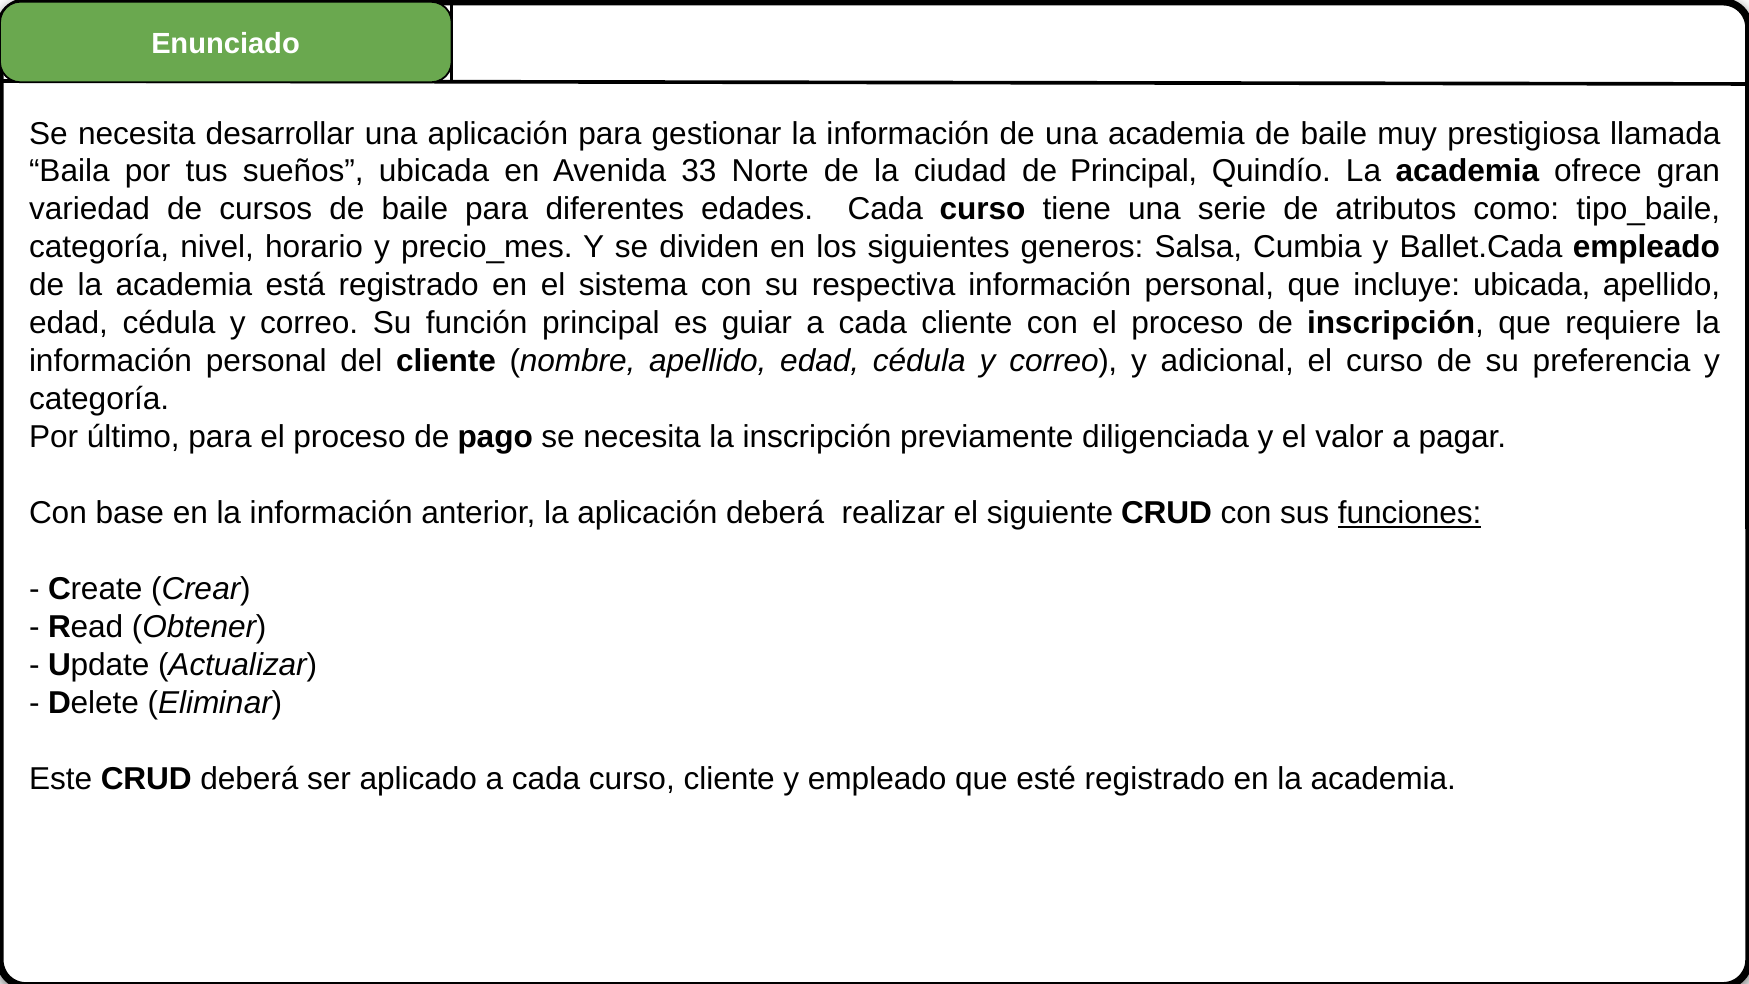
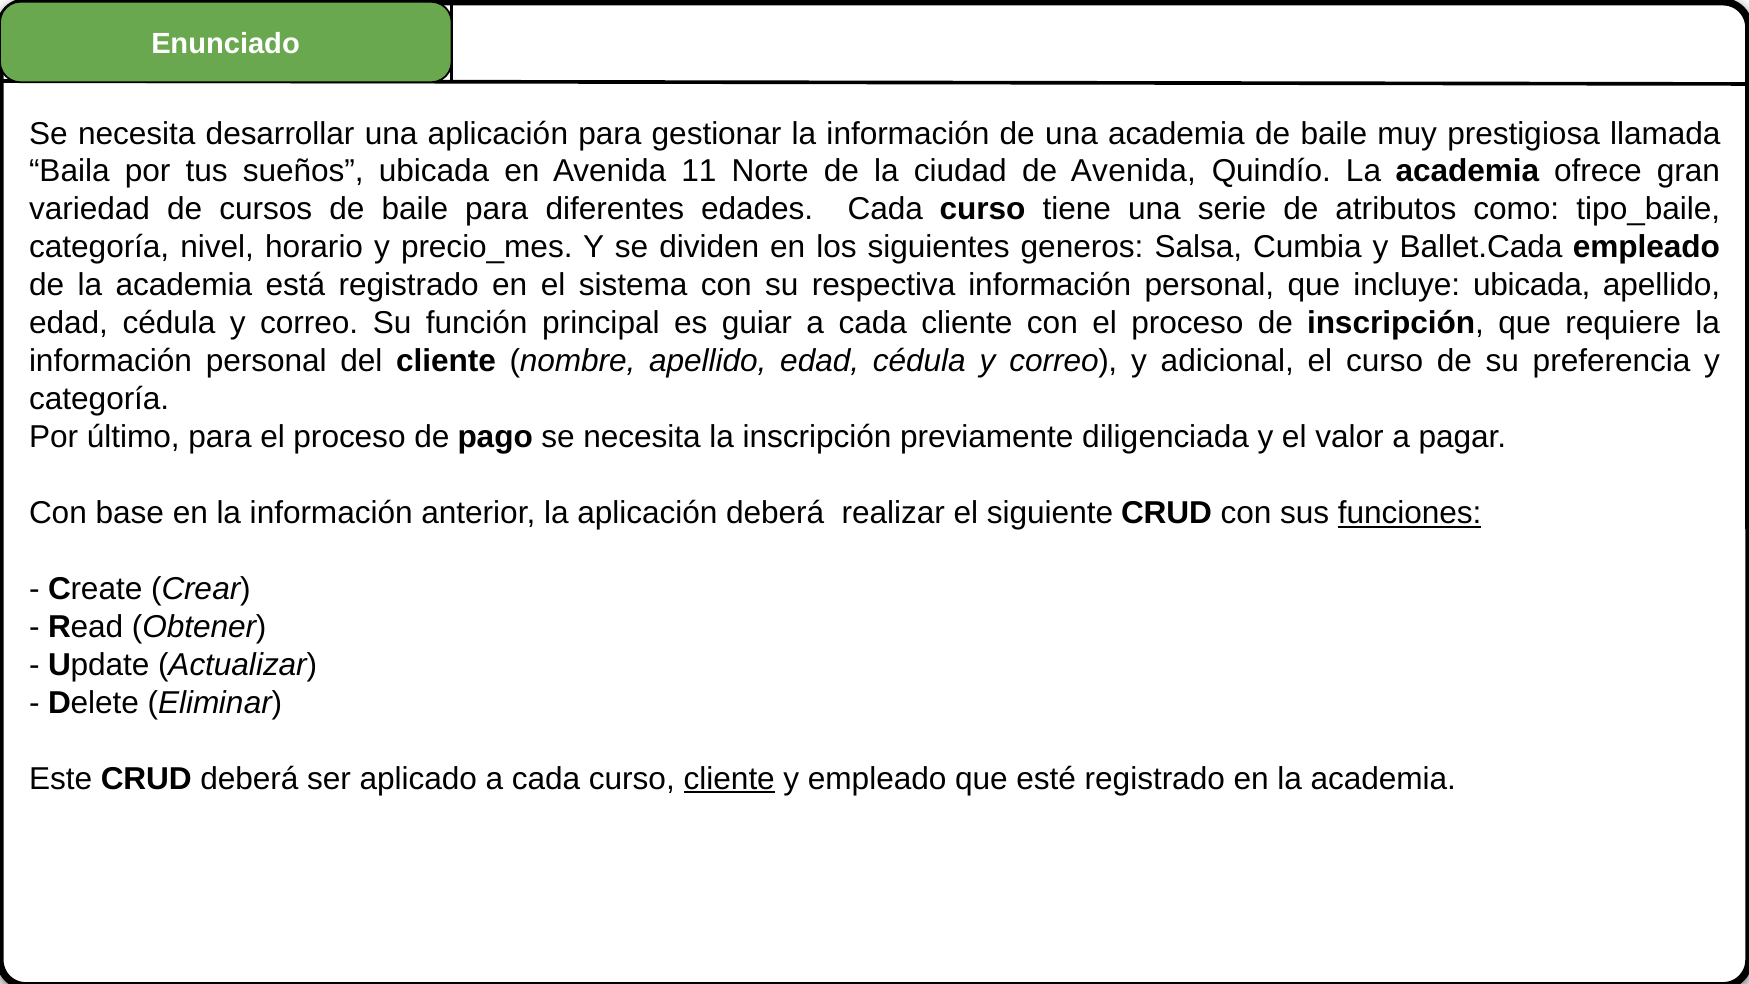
33: 33 -> 11
de Principal: Principal -> Avenida
cliente at (729, 779) underline: none -> present
